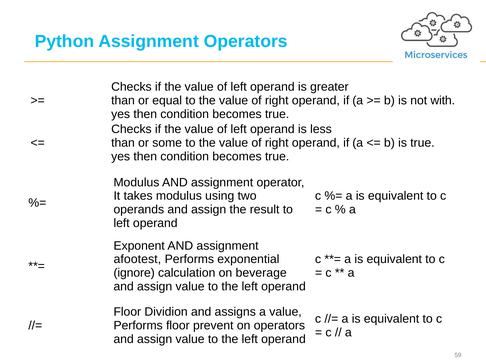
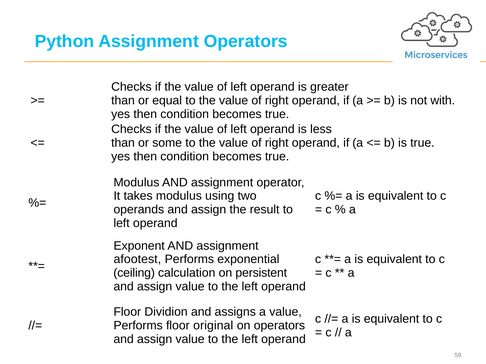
ignore: ignore -> ceiling
beverage: beverage -> persistent
prevent: prevent -> original
